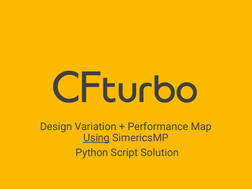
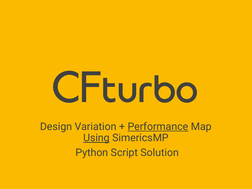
Performance underline: none -> present
